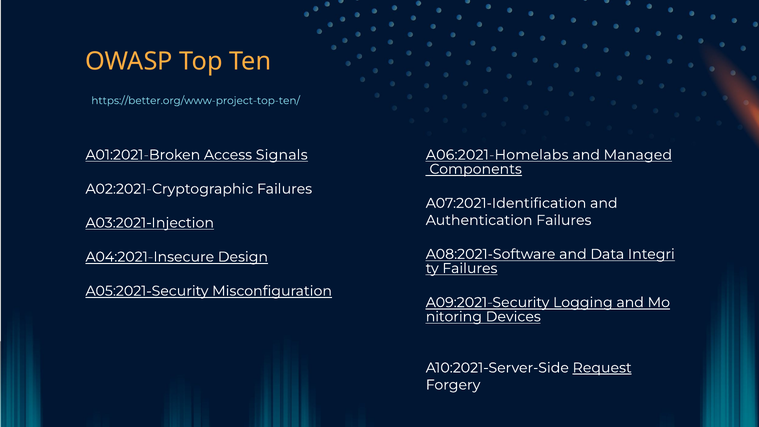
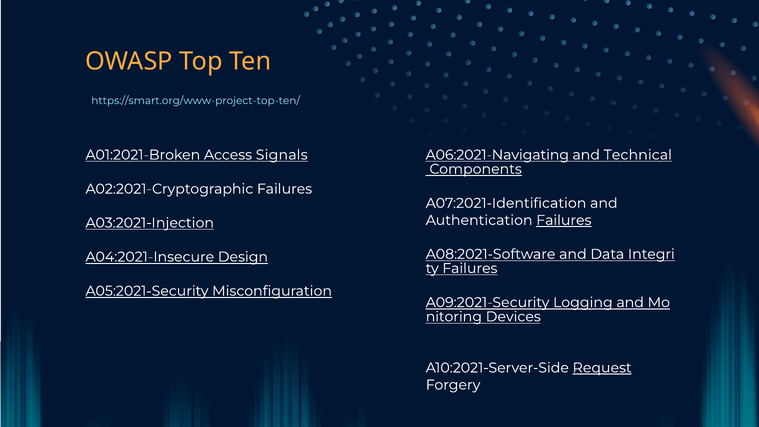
https://better.org/www-project-top-ten/: https://better.org/www-project-top-ten/ -> https://smart.org/www-project-top-ten/
A06:2021-Homelabs: A06:2021-Homelabs -> A06:2021-Navigating
Managed: Managed -> Technical
Failures at (564, 220) underline: none -> present
